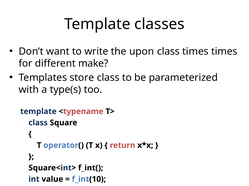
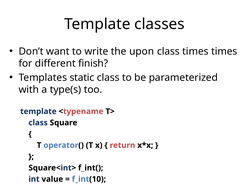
make: make -> finish
store: store -> static
